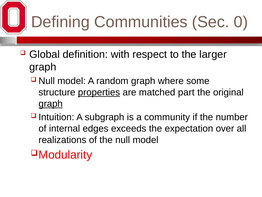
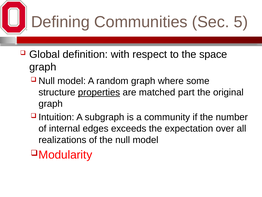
0: 0 -> 5
larger: larger -> space
graph at (51, 104) underline: present -> none
